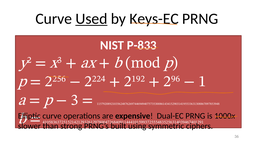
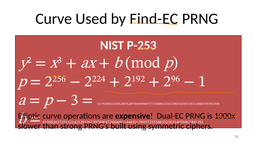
Used underline: present -> none
Keys-EC: Keys-EC -> Find-EC
P-833: P-833 -> P-253
